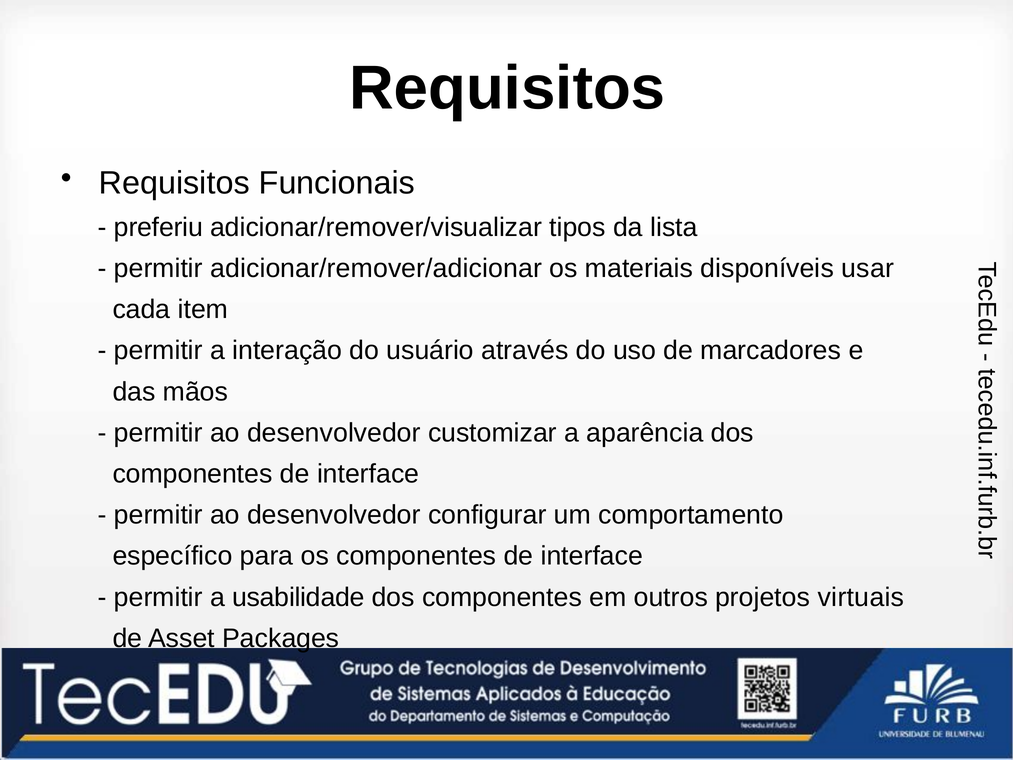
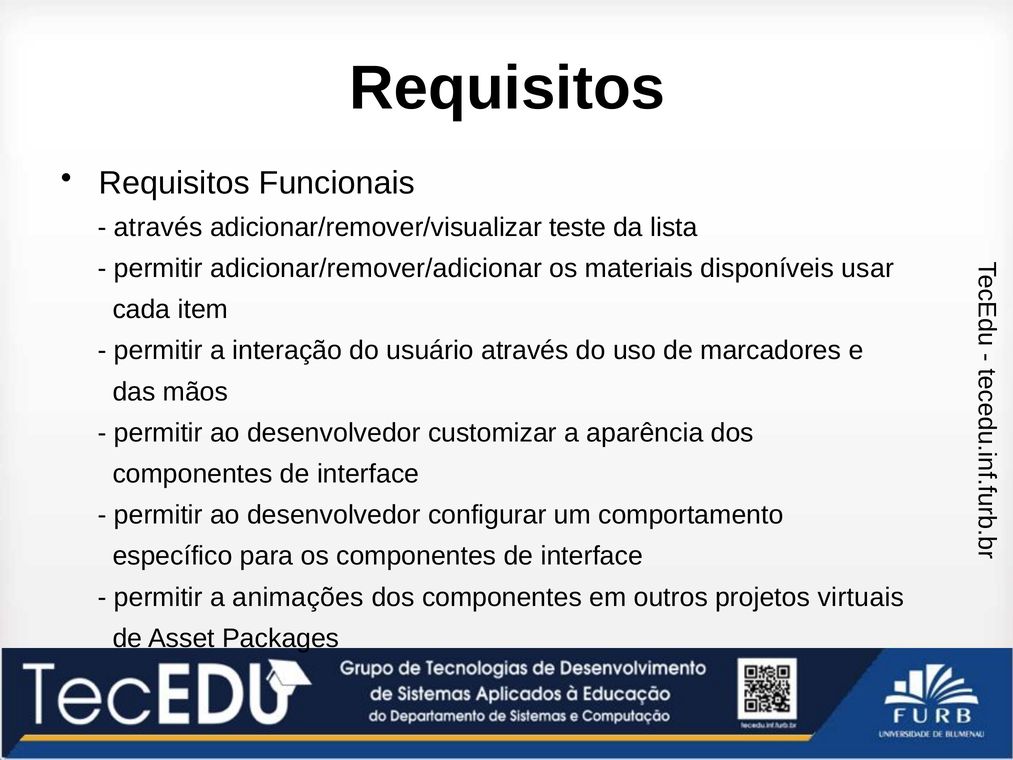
preferiu at (158, 227): preferiu -> através
tipos: tipos -> teste
usabilidade: usabilidade -> animações
